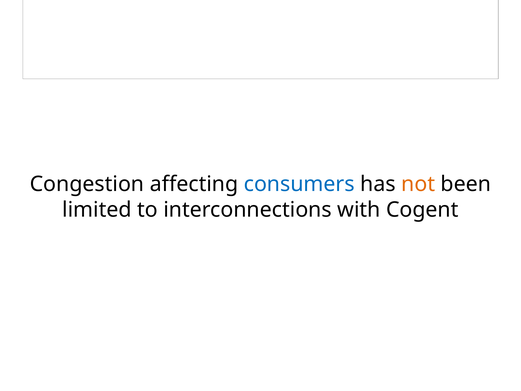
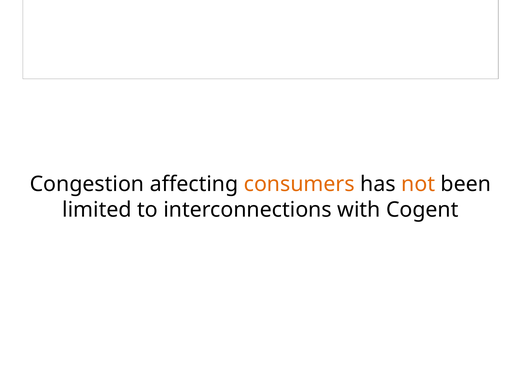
consumers colour: blue -> orange
